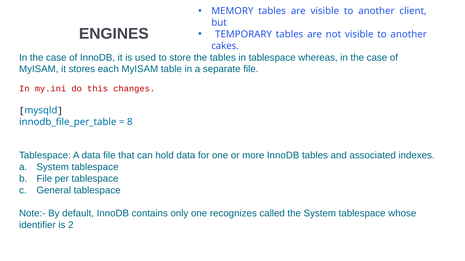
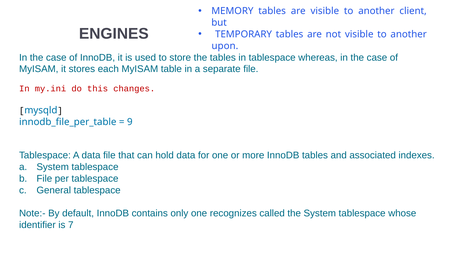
cakes: cakes -> upon
8: 8 -> 9
2: 2 -> 7
